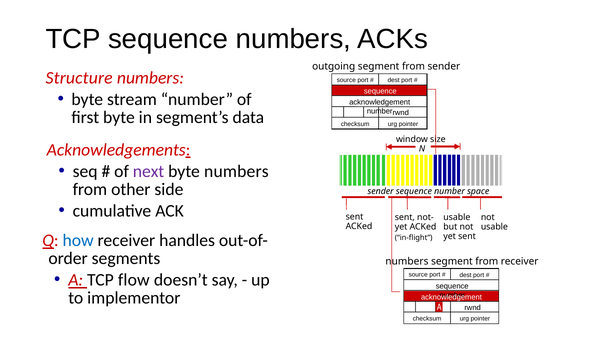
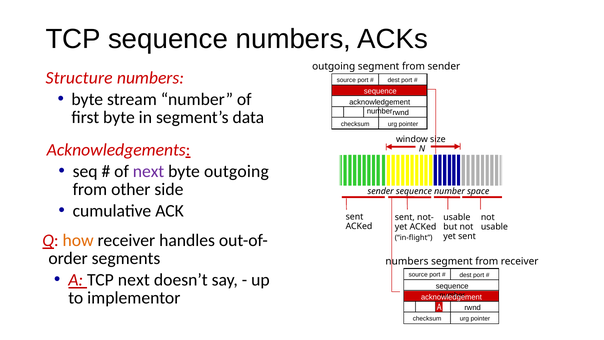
byte numbers: numbers -> outgoing
how colour: blue -> orange
TCP flow: flow -> next
